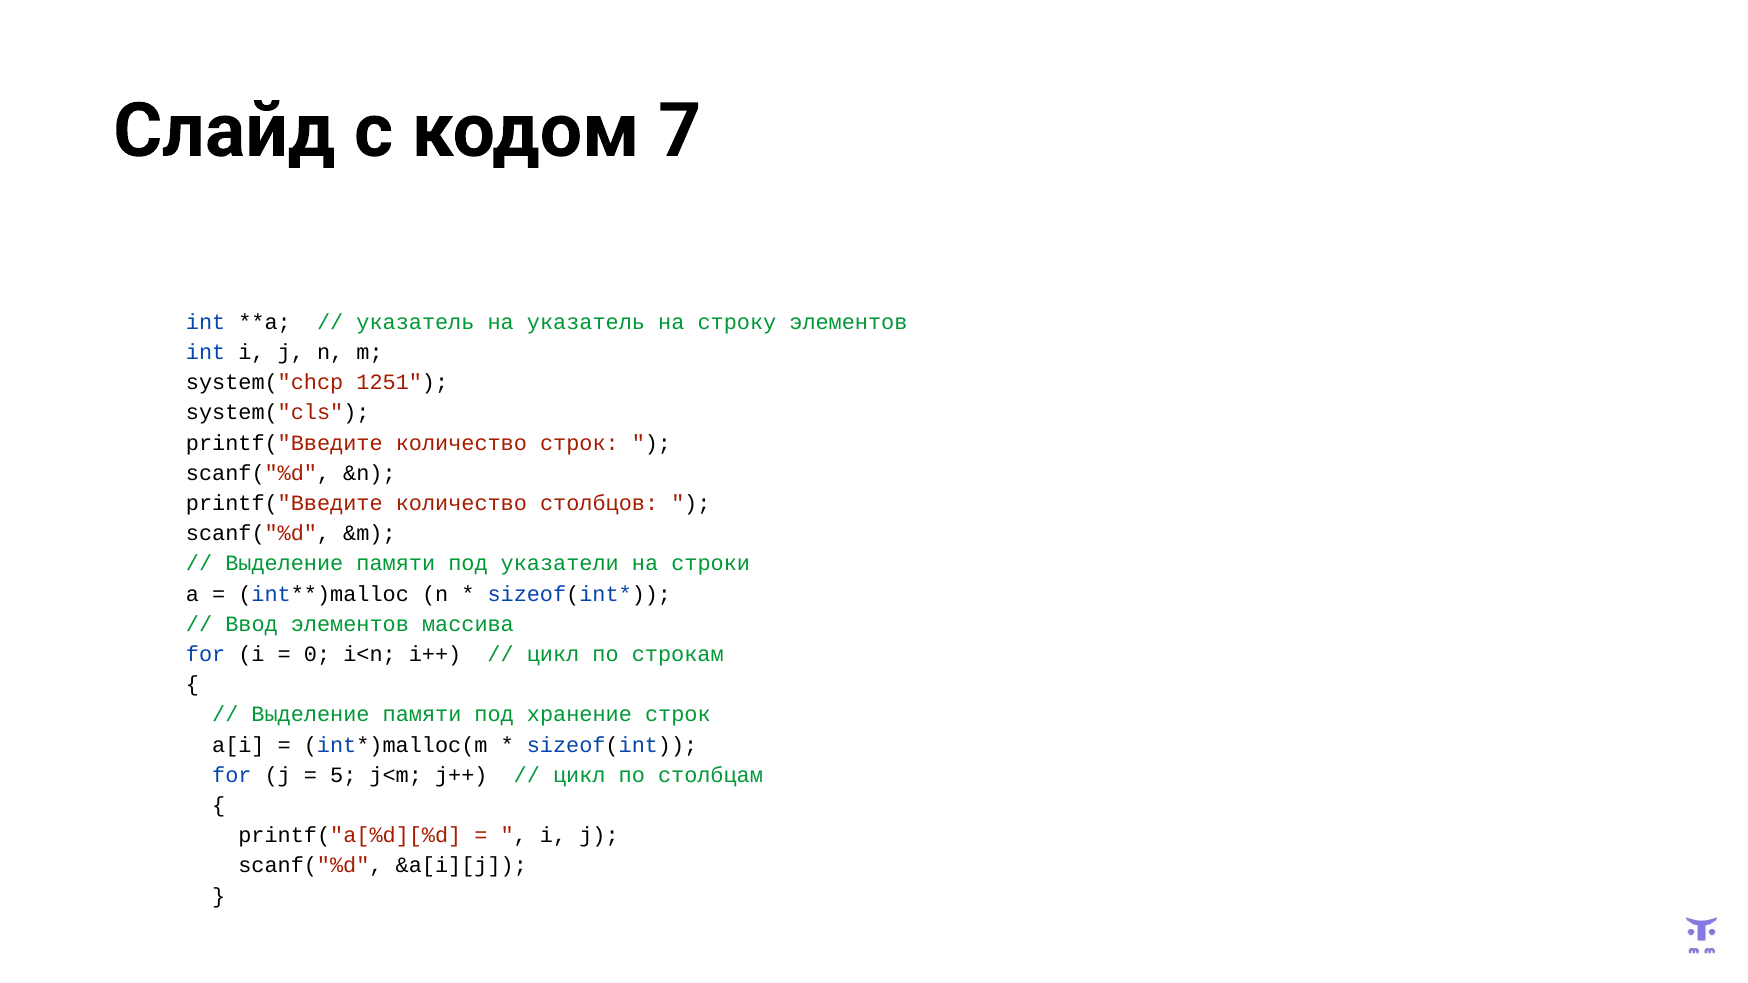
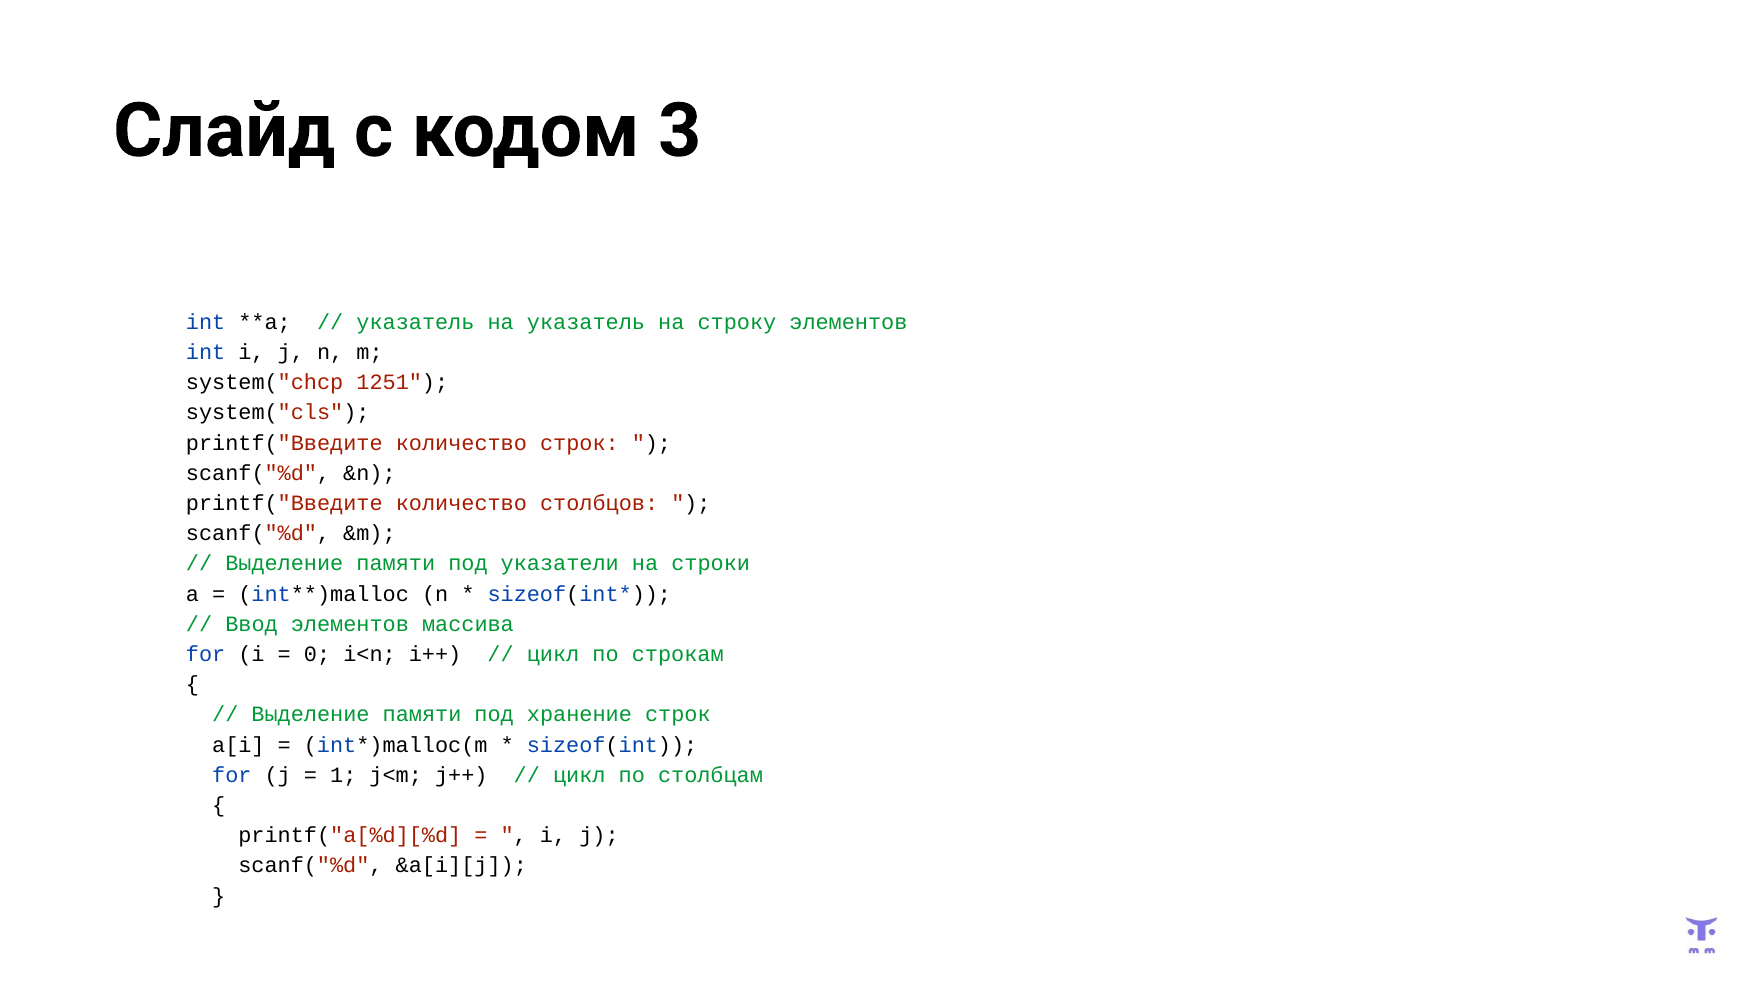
7: 7 -> 3
5: 5 -> 1
